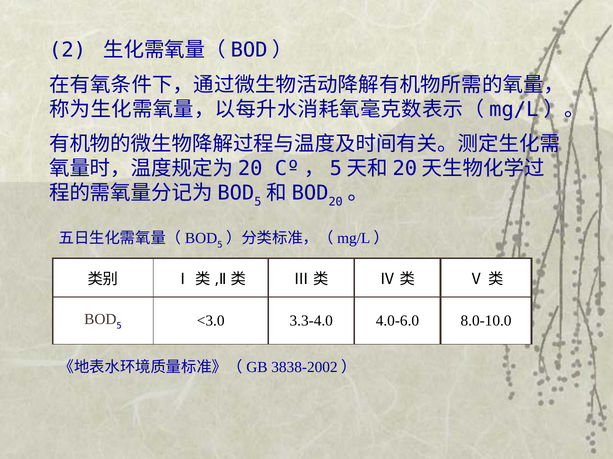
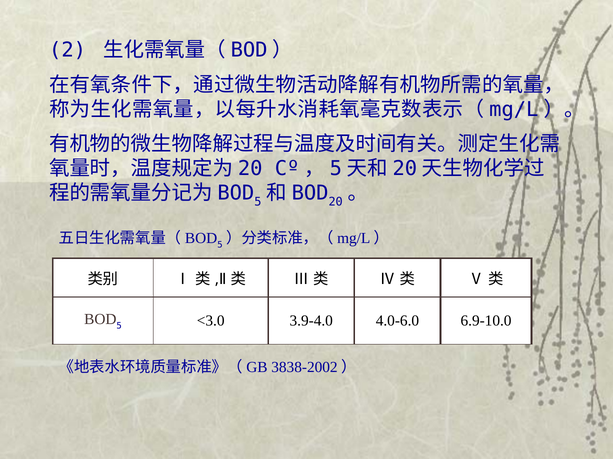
3.3-4.0: 3.3-4.0 -> 3.9-4.0
8.0-10.0: 8.0-10.0 -> 6.9-10.0
